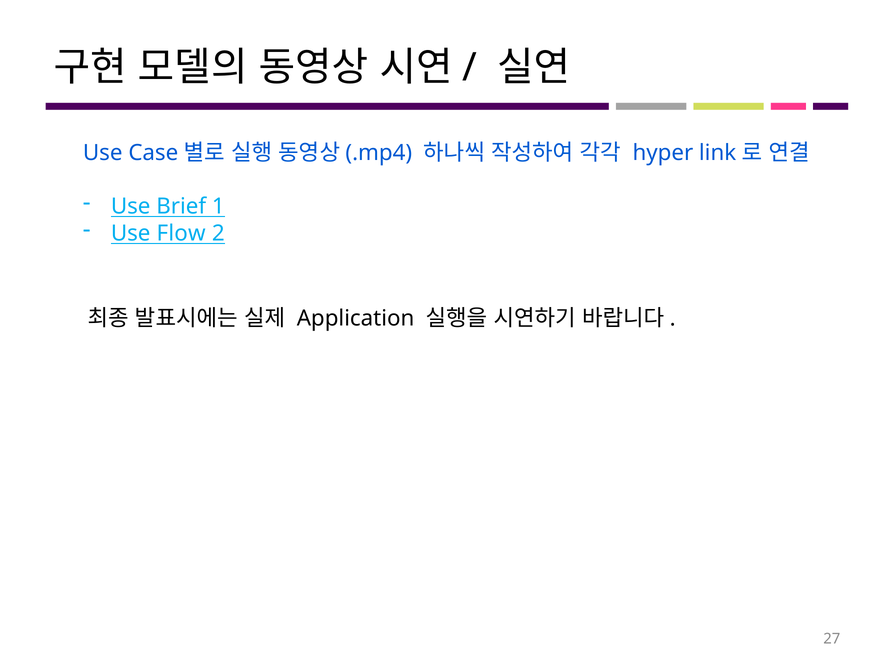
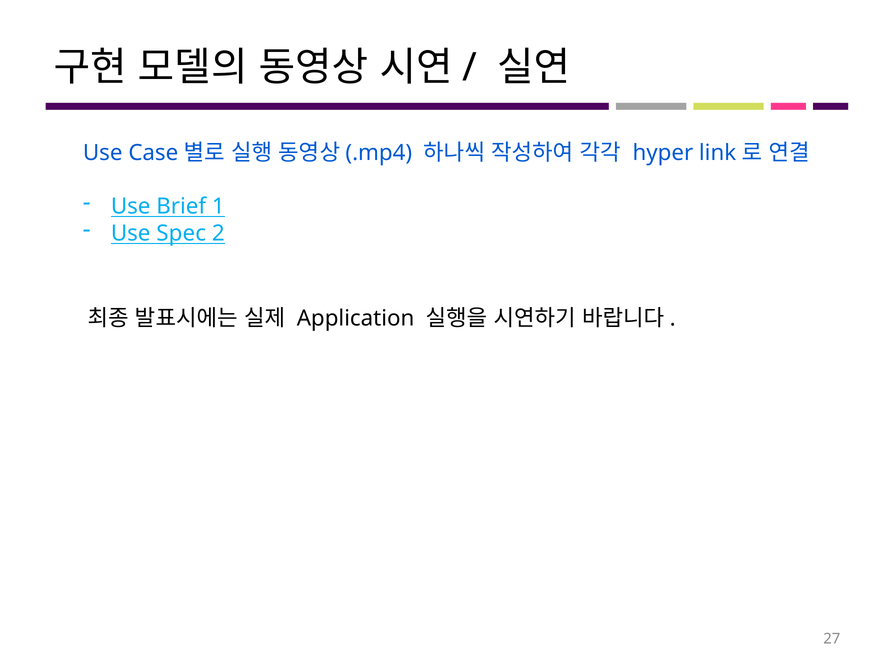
Flow: Flow -> Spec
